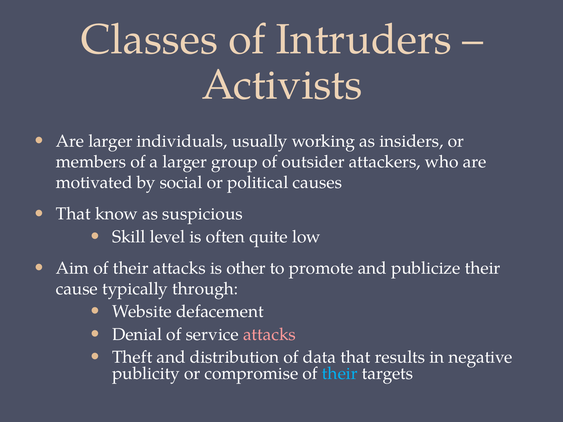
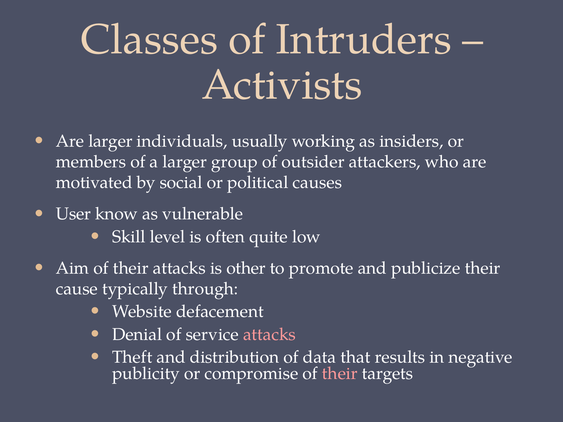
That at (73, 214): That -> User
suspicious: suspicious -> vulnerable
their at (340, 374) colour: light blue -> pink
